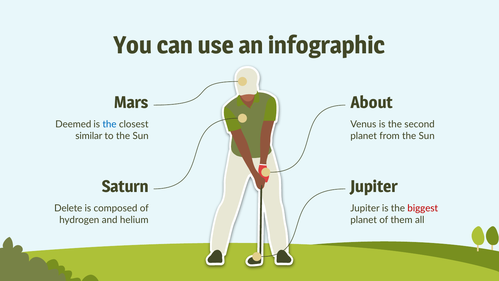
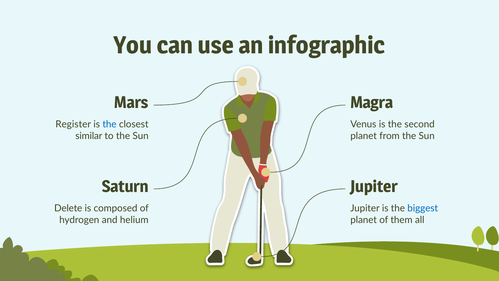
About: About -> Magra
Deemed: Deemed -> Register
biggest colour: red -> blue
